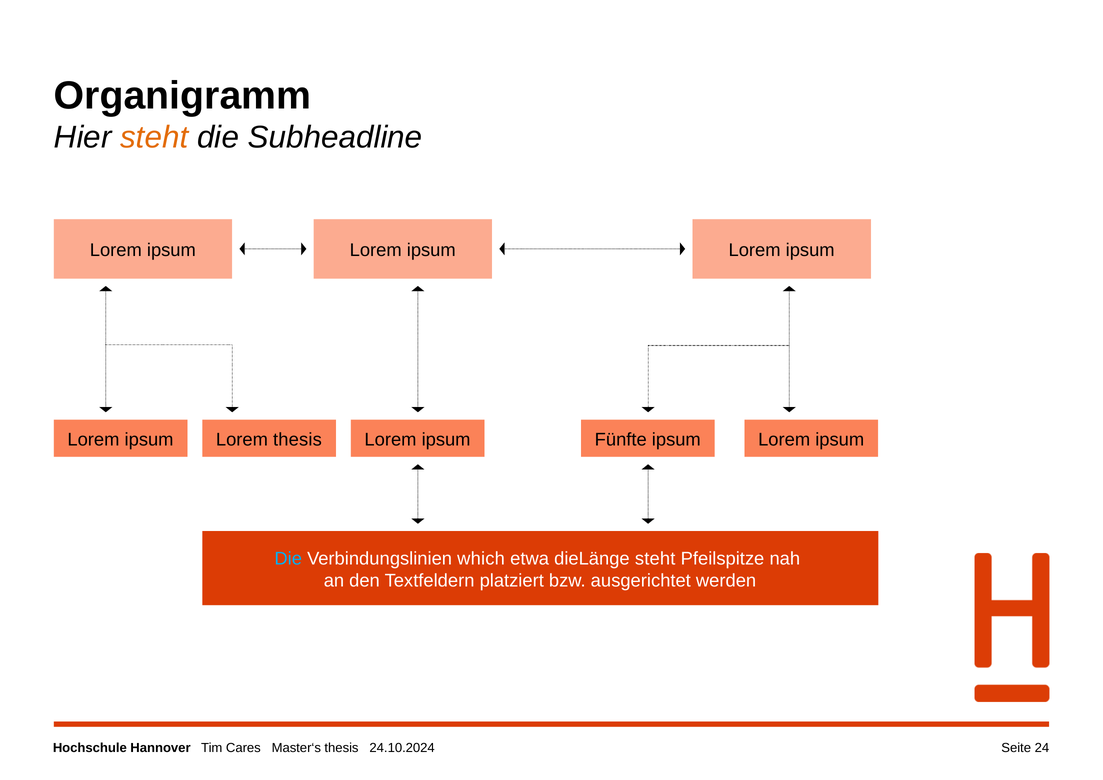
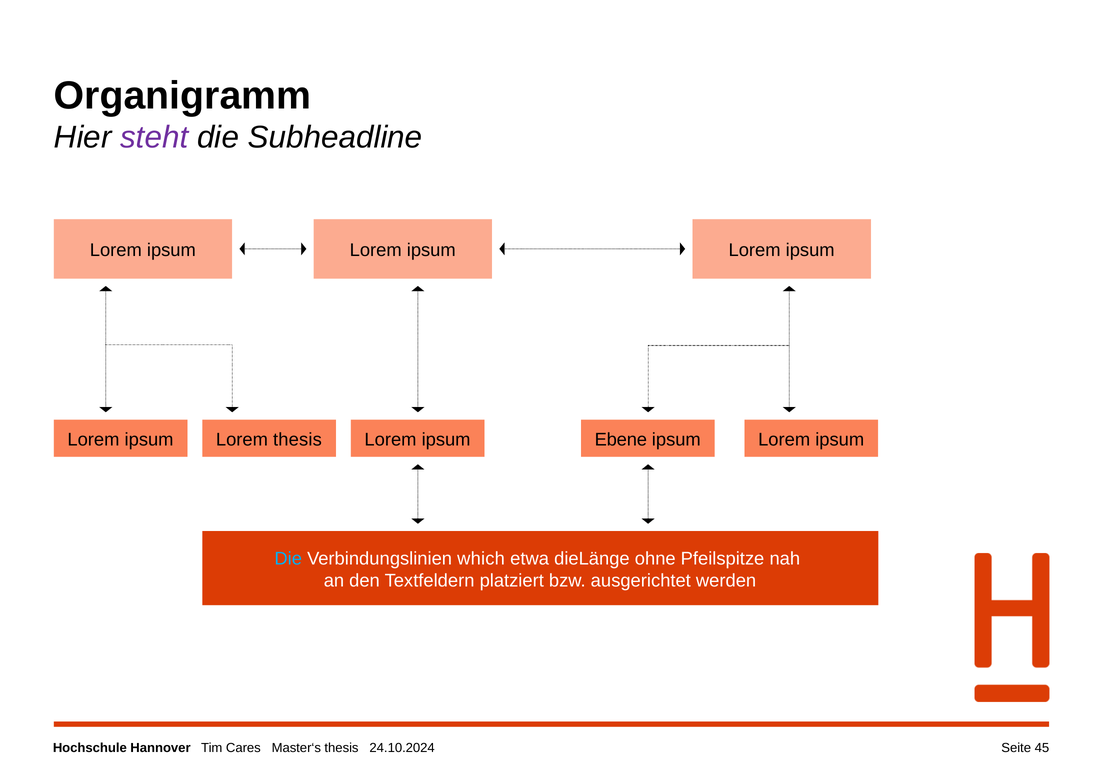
steht at (154, 137) colour: orange -> purple
Fünfte: Fünfte -> Ebene
dieLänge steht: steht -> ohne
24: 24 -> 45
